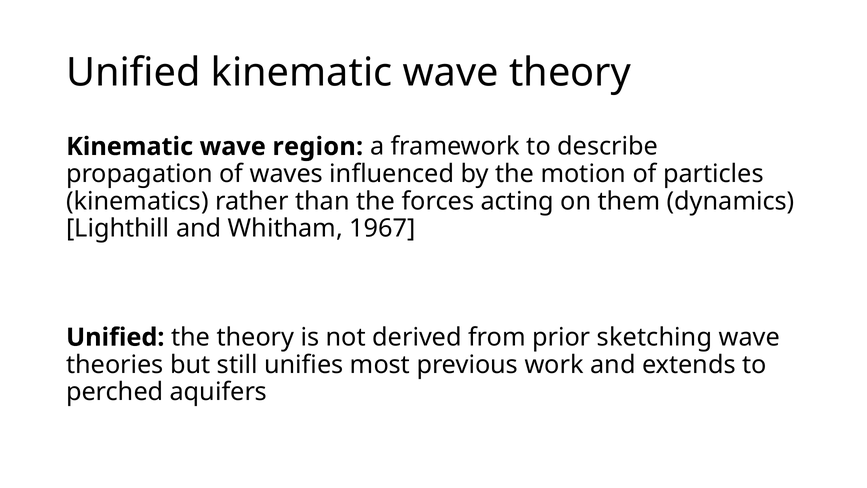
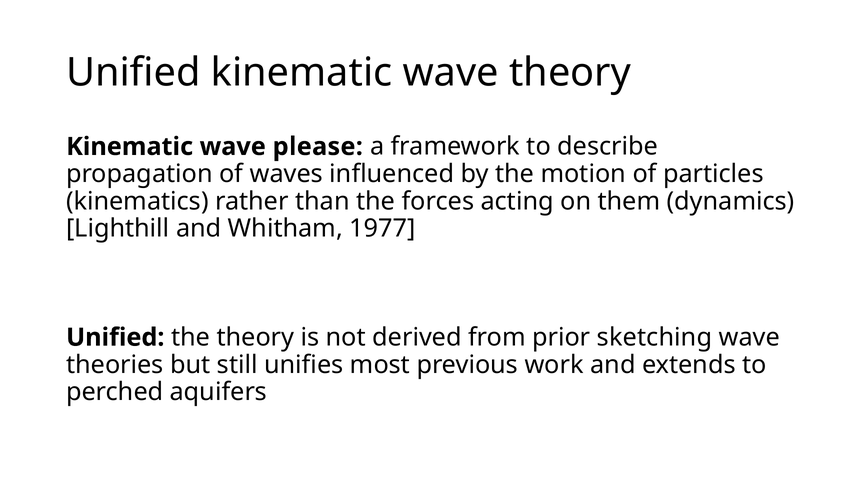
region: region -> please
1967: 1967 -> 1977
